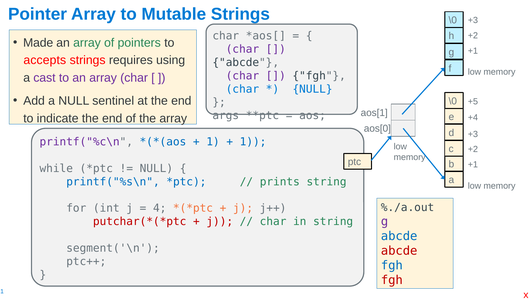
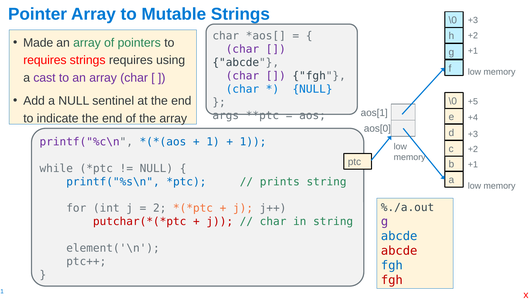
accepts at (45, 60): accepts -> requires
4: 4 -> 2
segment('\n: segment('\n -> element('\n
